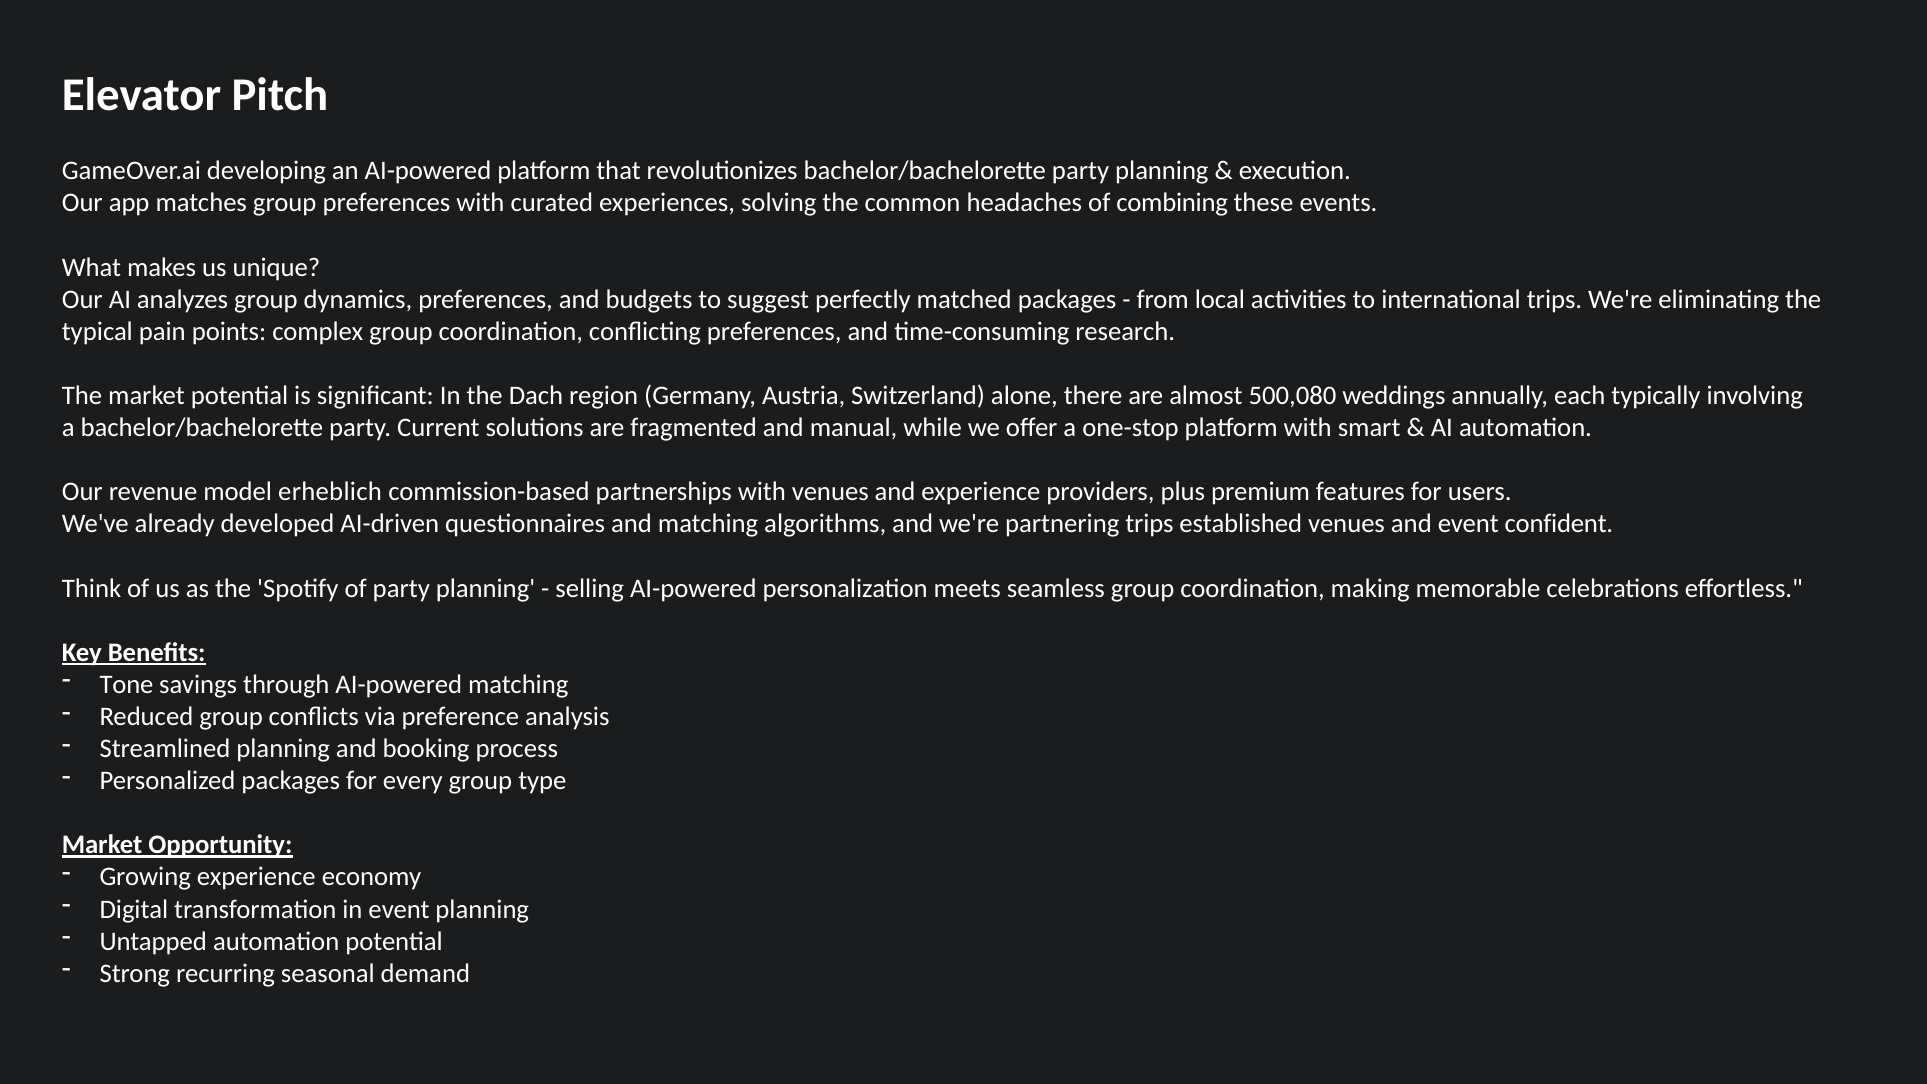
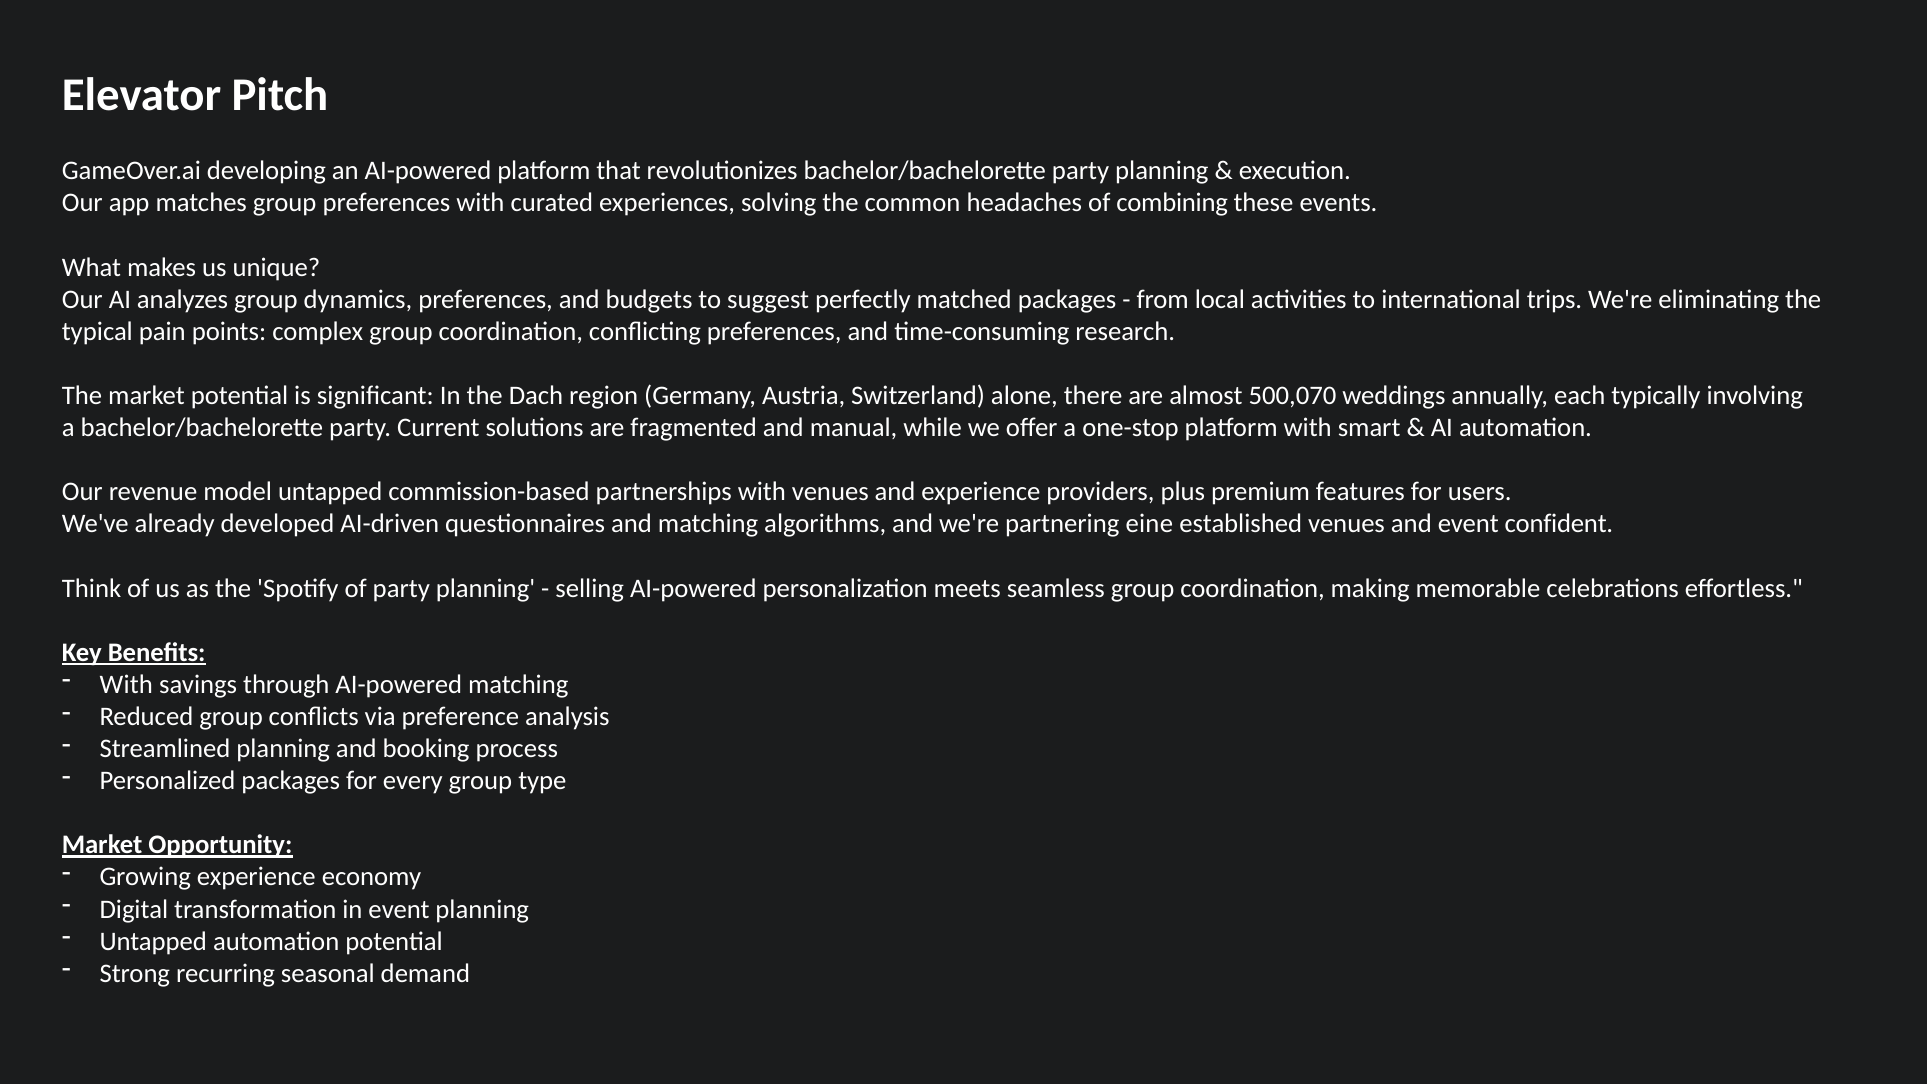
500,080: 500,080 -> 500,070
model erheblich: erheblich -> untapped
partnering trips: trips -> eine
Tone at (126, 684): Tone -> With
